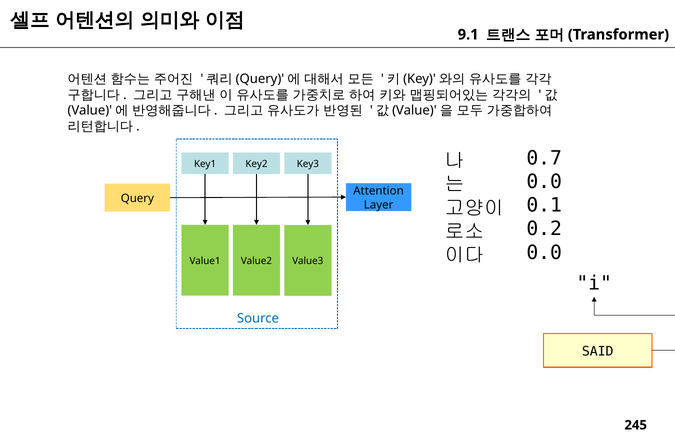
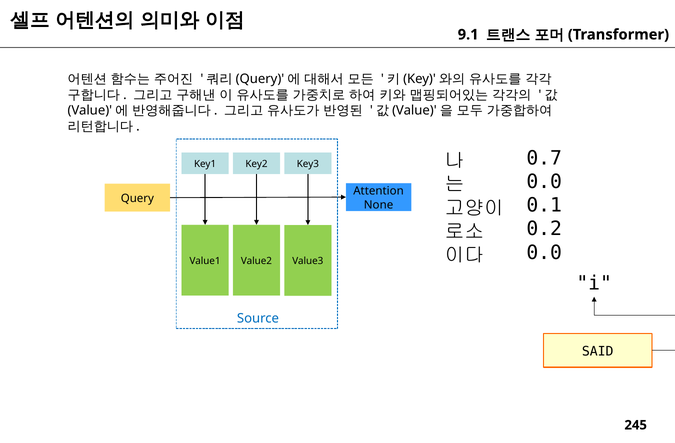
Layer: Layer -> None
